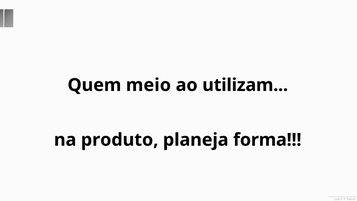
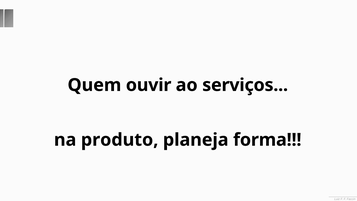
meio: meio -> ouvir
utilizam: utilizam -> serviços
